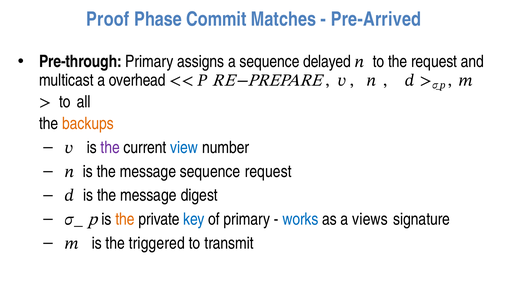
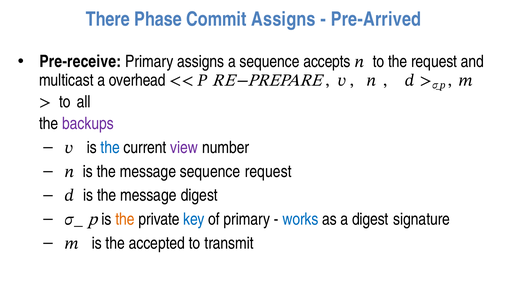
Proof: Proof -> There
Commit Matches: Matches -> Assigns
Pre-through: Pre-through -> Pre-receive
delayed: delayed -> accepts
backups colour: orange -> purple
the at (110, 147) colour: purple -> blue
view colour: blue -> purple
a views: views -> digest
triggered: triggered -> accepted
